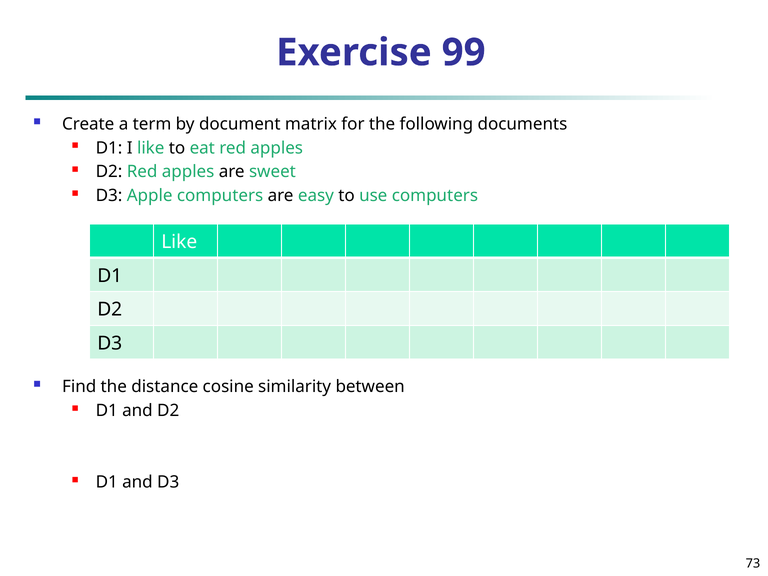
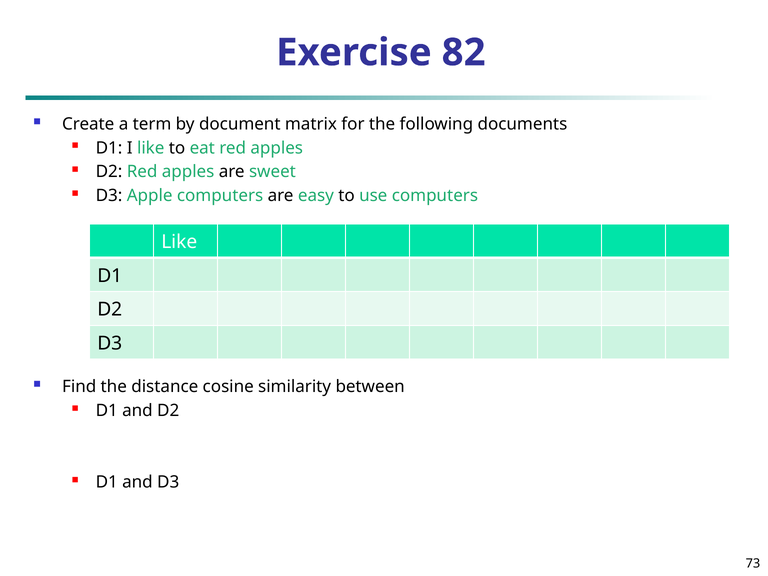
99: 99 -> 82
